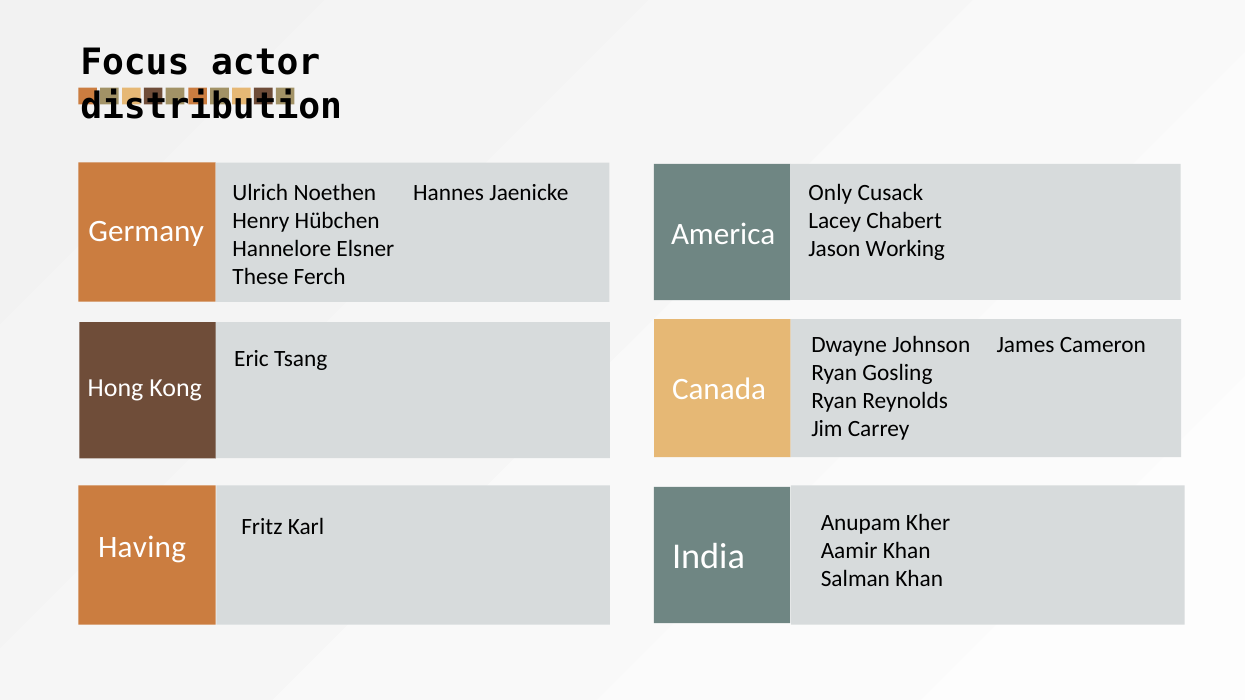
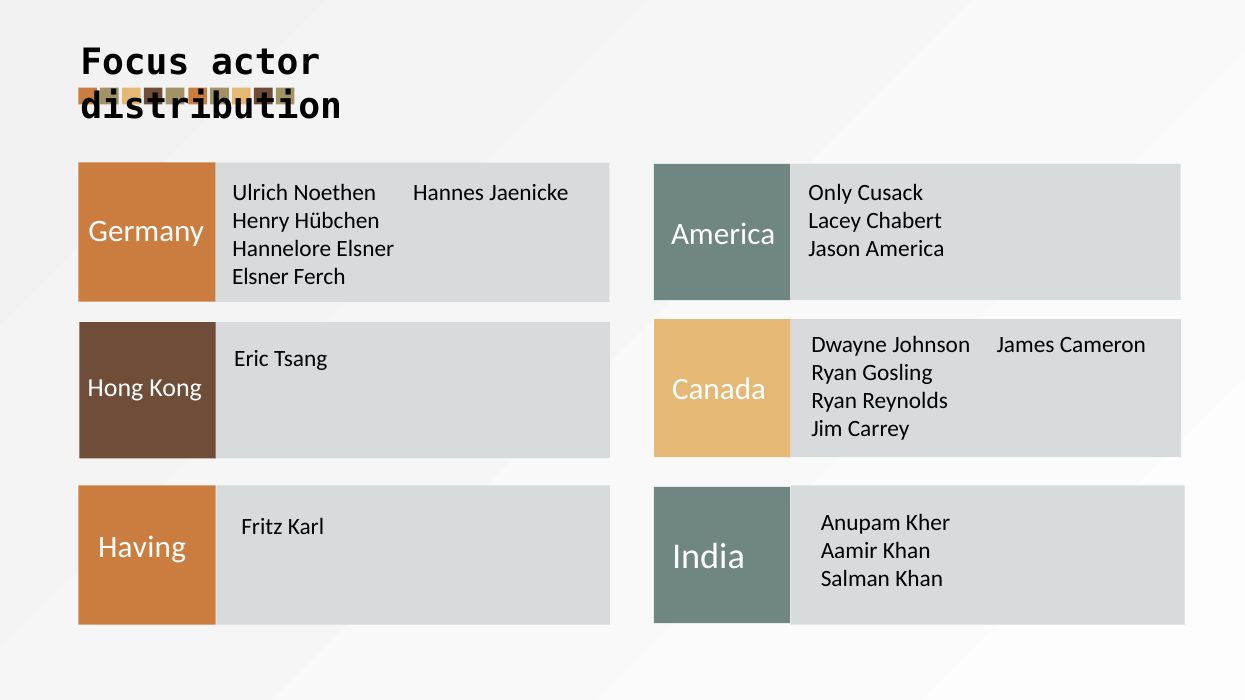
Jason Working: Working -> America
These at (260, 277): These -> Elsner
